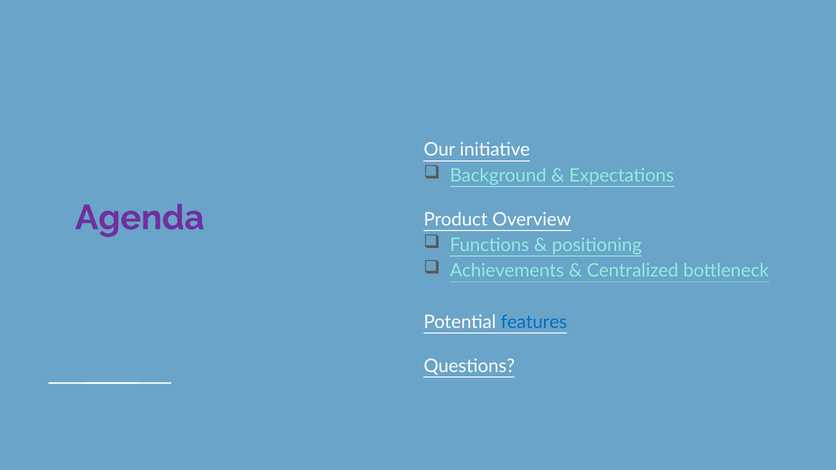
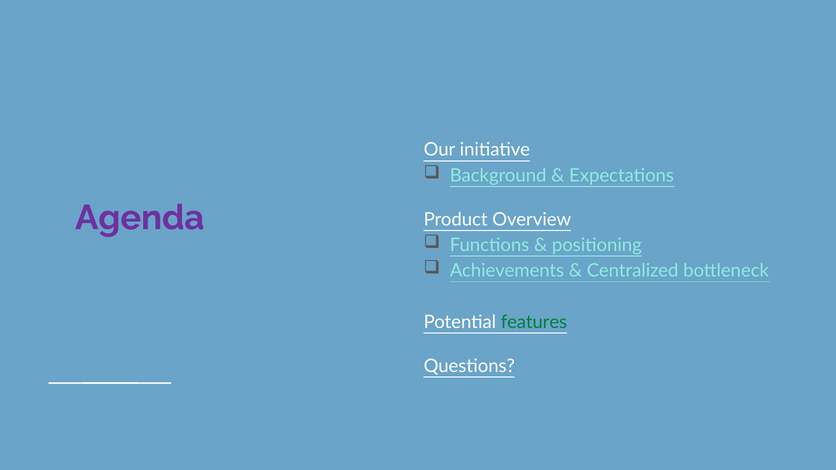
features colour: blue -> green
